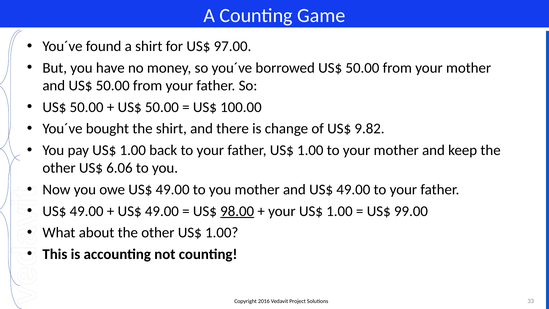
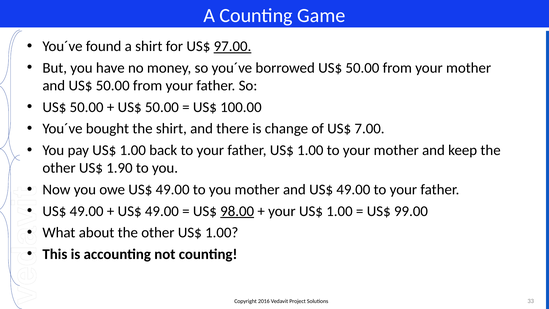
97.00 underline: none -> present
9.82: 9.82 -> 7.00
6.06: 6.06 -> 1.90
